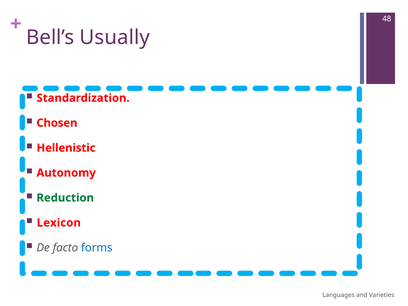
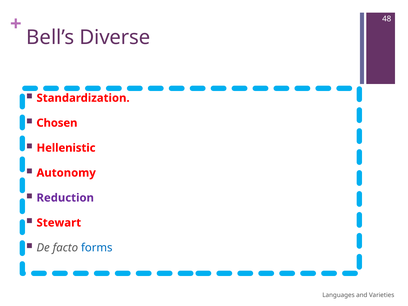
Usually: Usually -> Diverse
Reduction colour: green -> purple
Lexicon: Lexicon -> Stewart
